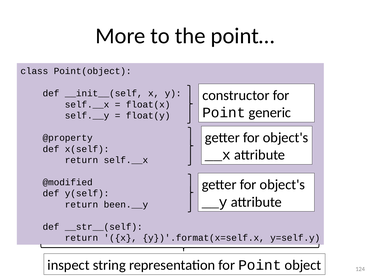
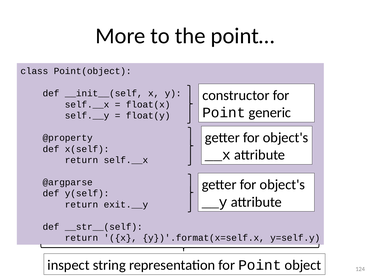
@modified: @modified -> @argparse
been.__y: been.__y -> exit.__y
